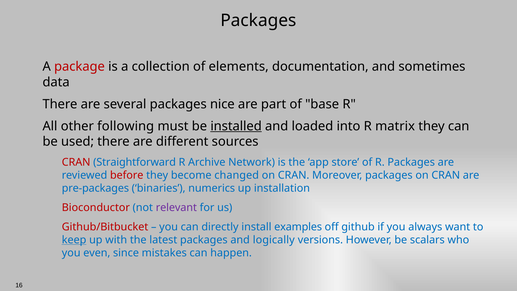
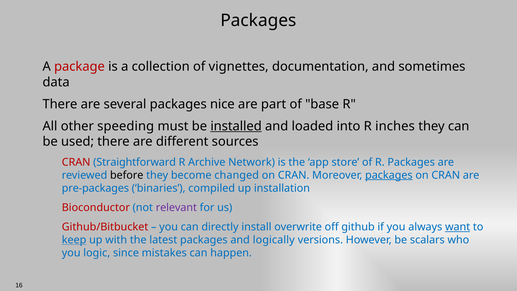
elements: elements -> vignettes
following: following -> speeding
matrix: matrix -> inches
before colour: red -> black
packages at (389, 175) underline: none -> present
numerics: numerics -> compiled
examples: examples -> overwrite
want underline: none -> present
even: even -> logic
